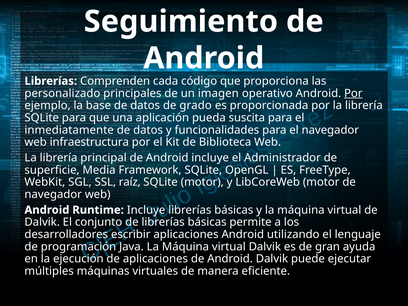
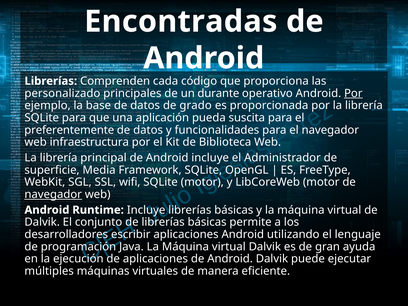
Seguimiento: Seguimiento -> Encontradas
imagen: imagen -> durante
inmediatamente: inmediatamente -> preferentemente
raíz: raíz -> wifi
navegador at (53, 194) underline: none -> present
